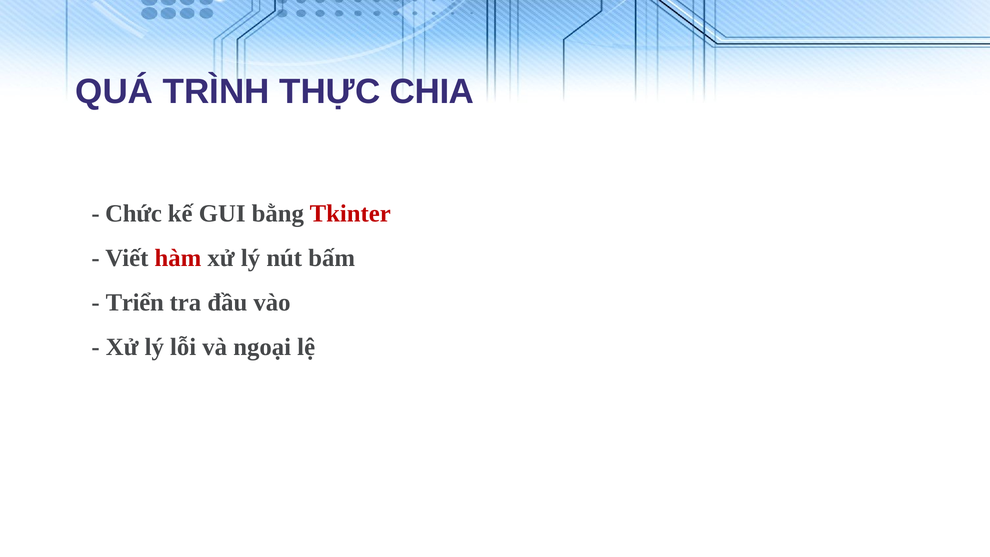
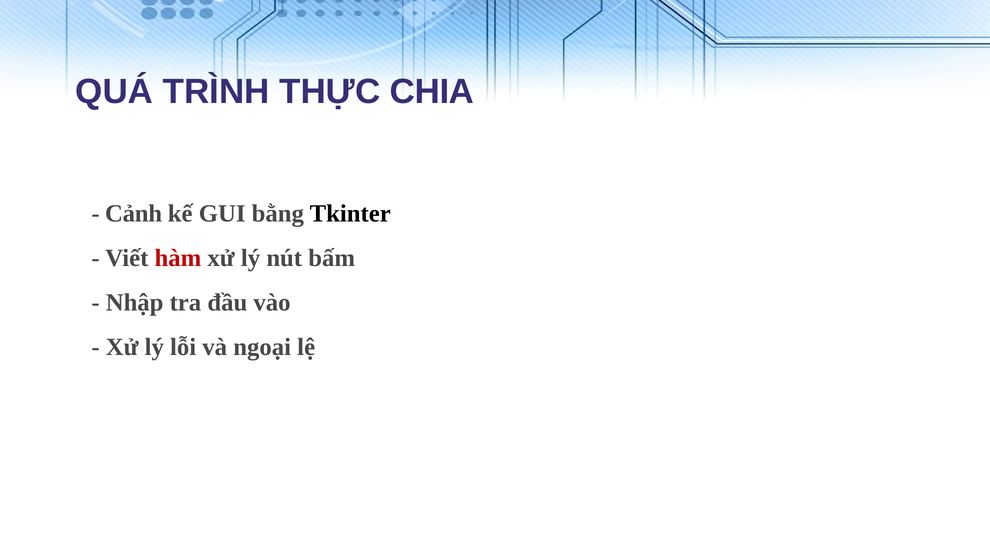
Chức: Chức -> Cảnh
Tkinter colour: red -> black
Triển: Triển -> Nhập
